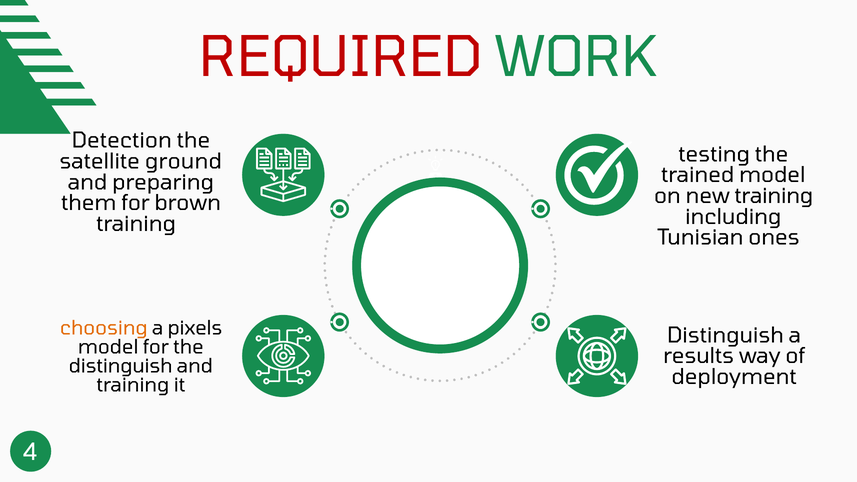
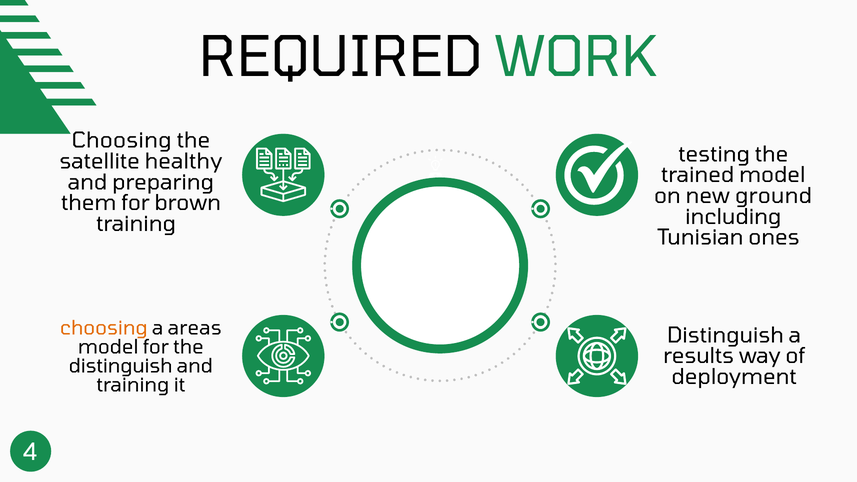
REQUIRED colour: red -> black
Detection at (122, 141): Detection -> Choosing
ground: ground -> healthy
new training: training -> ground
pixels: pixels -> areas
